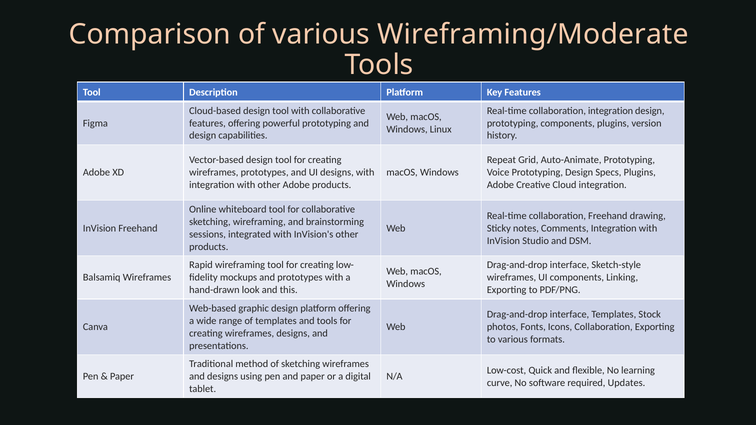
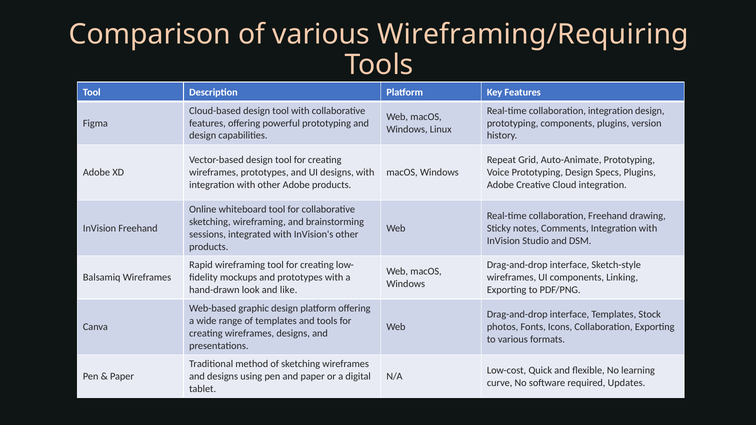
Wireframing/Moderate: Wireframing/Moderate -> Wireframing/Requiring
this: this -> like
